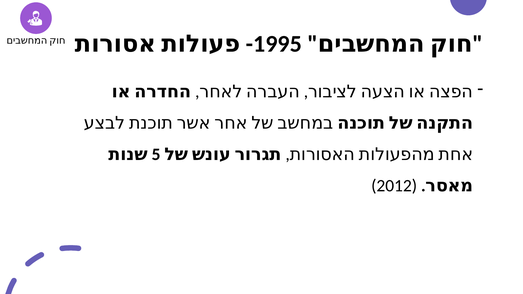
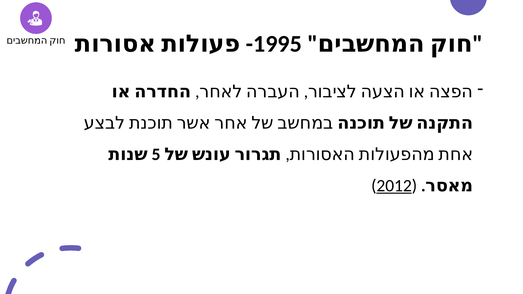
2012 underline: none -> present
